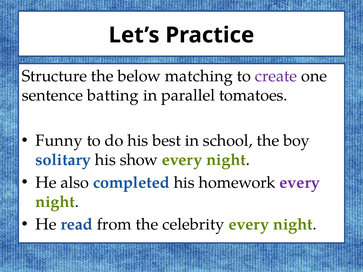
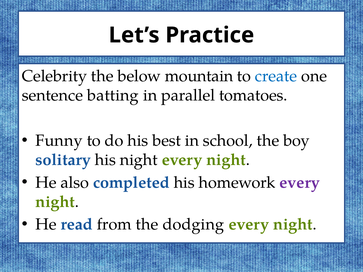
Structure: Structure -> Celebrity
matching: matching -> mountain
create colour: purple -> blue
his show: show -> night
celebrity: celebrity -> dodging
